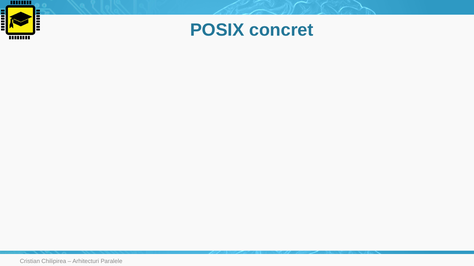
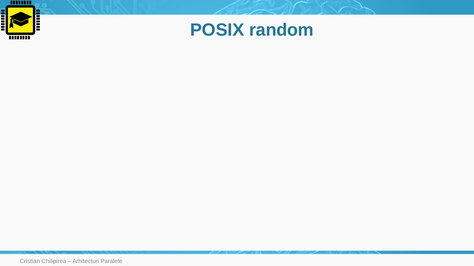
concret: concret -> random
